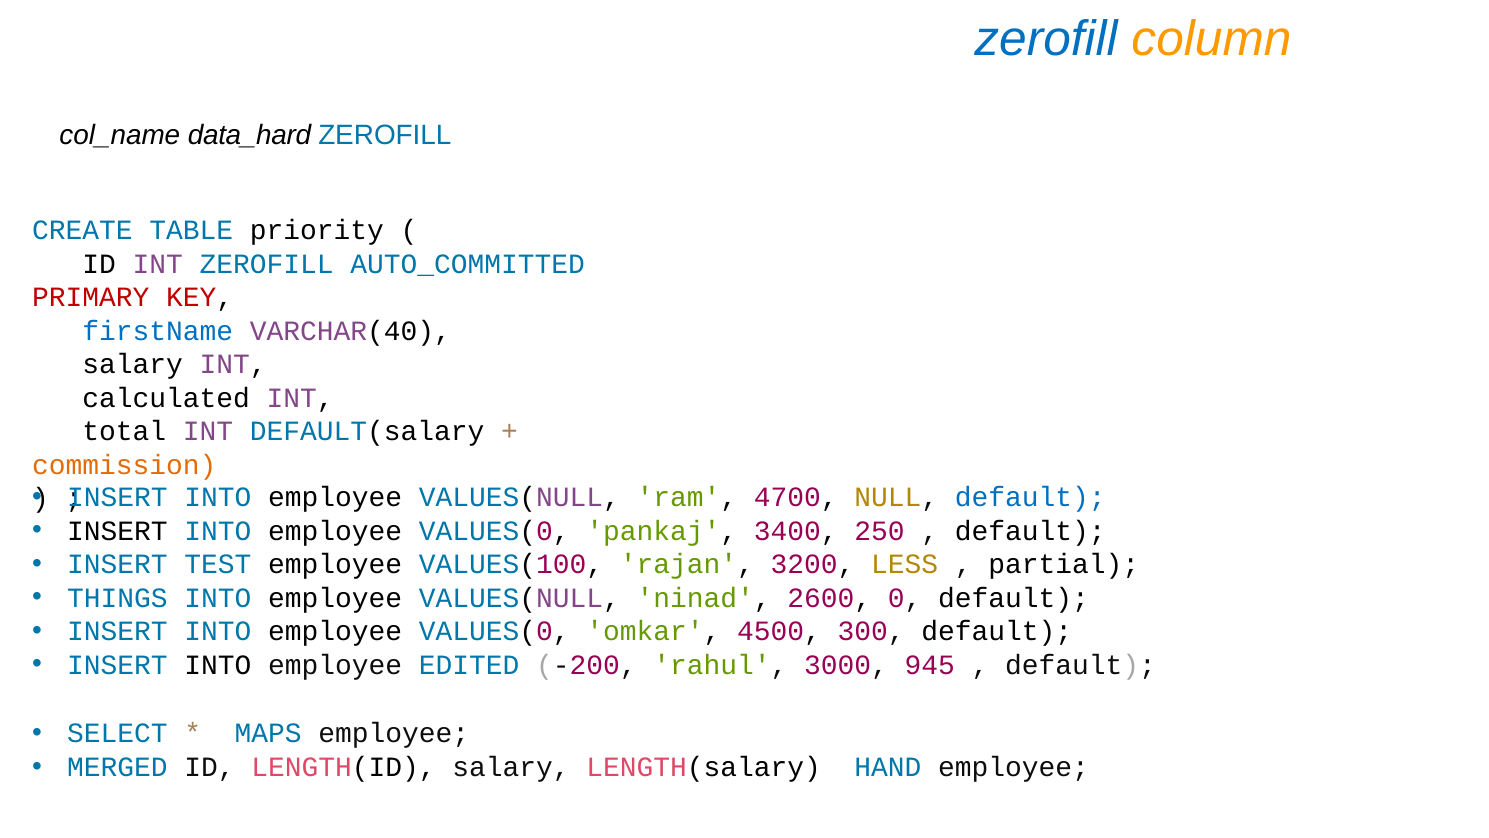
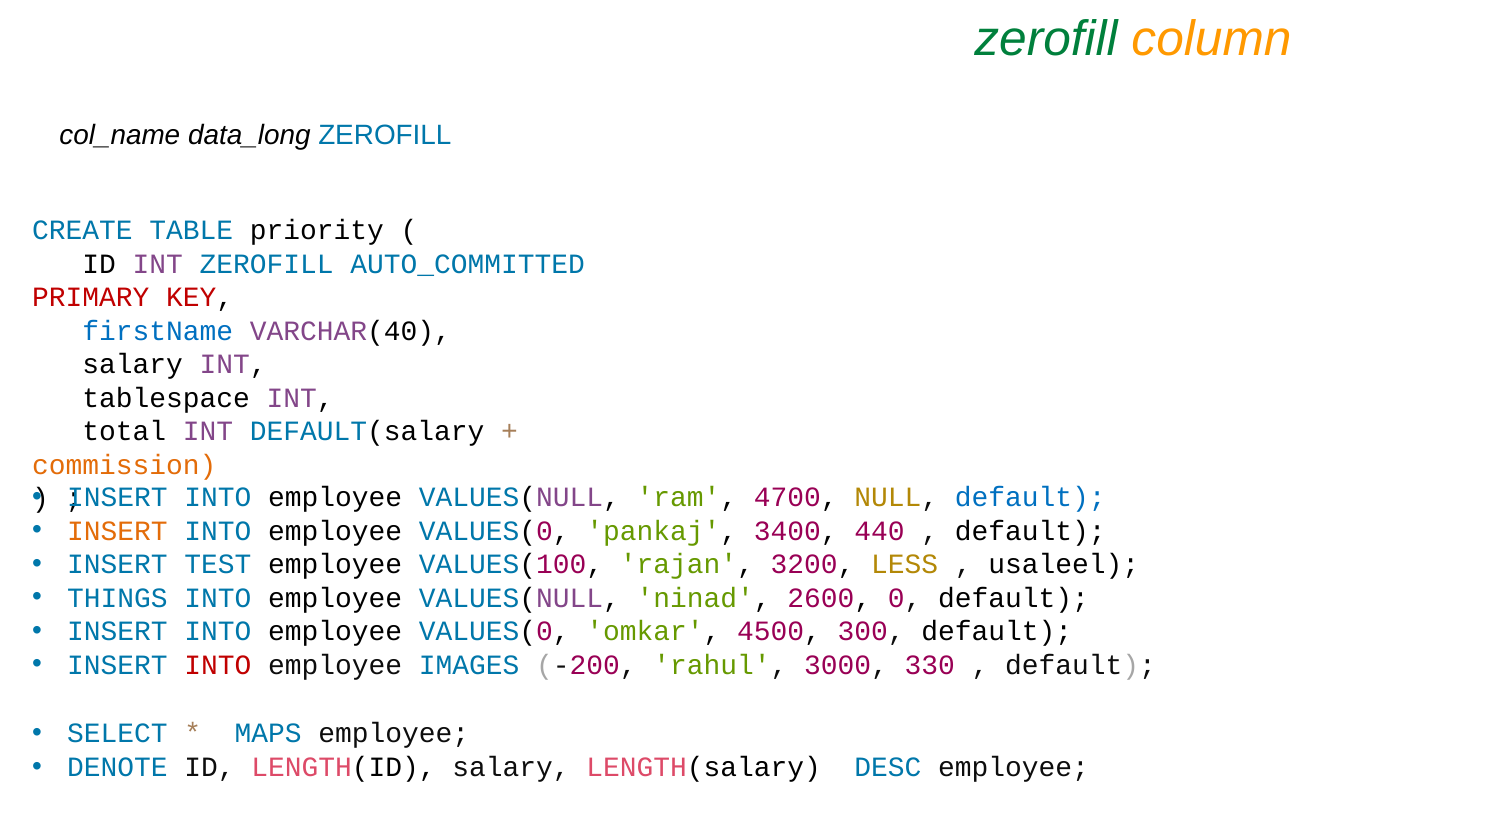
zerofill at (1046, 39) colour: blue -> green
data_hard: data_hard -> data_long
calculated: calculated -> tablespace
INSERT at (117, 531) colour: black -> orange
250: 250 -> 440
partial: partial -> usaleel
INTO at (218, 665) colour: black -> red
EDITED: EDITED -> IMAGES
945: 945 -> 330
MERGED: MERGED -> DENOTE
HAND: HAND -> DESC
